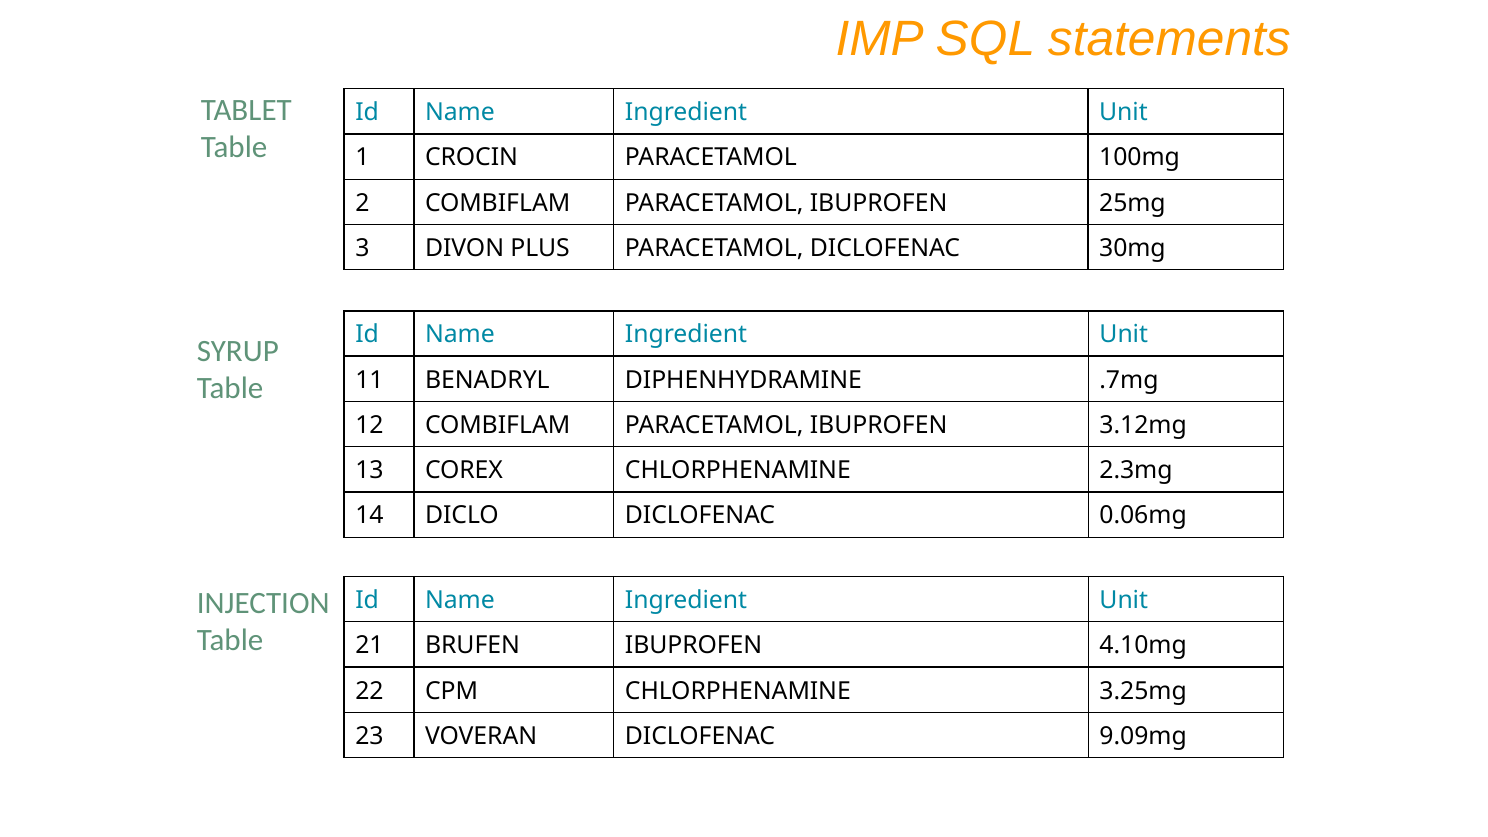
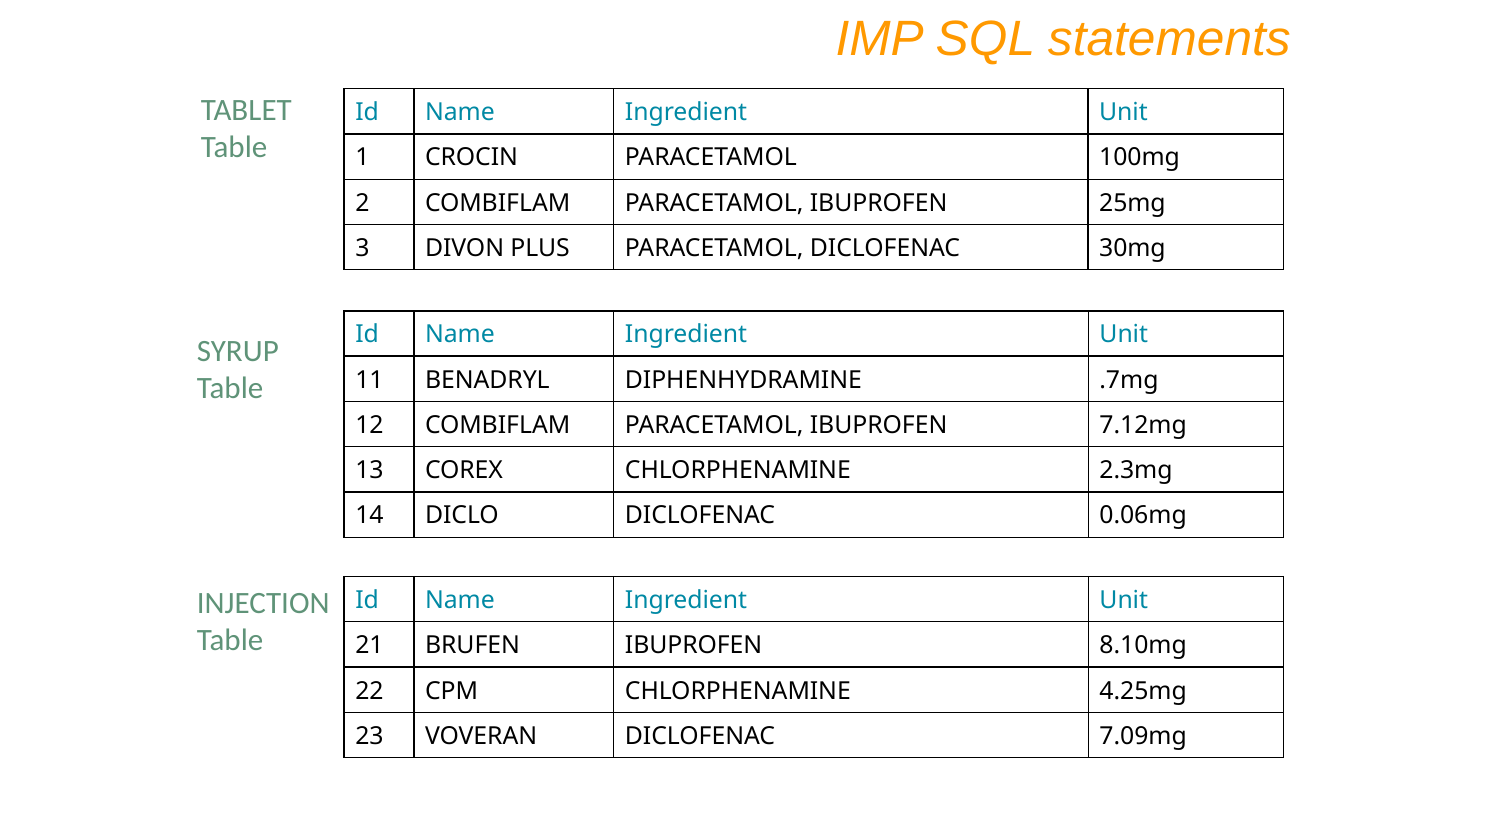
3.12mg: 3.12mg -> 7.12mg
4.10mg: 4.10mg -> 8.10mg
3.25mg: 3.25mg -> 4.25mg
9.09mg: 9.09mg -> 7.09mg
